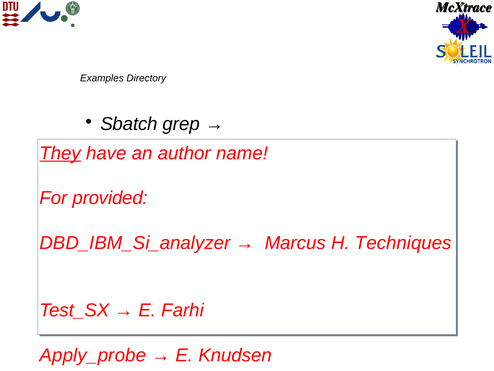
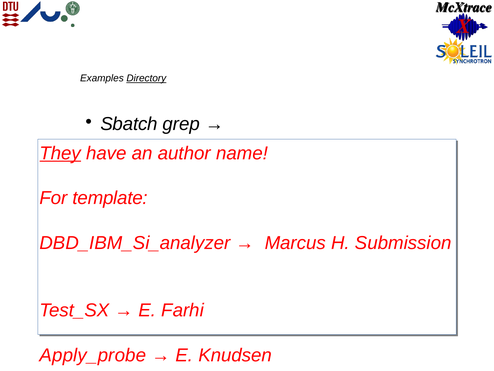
Directory underline: none -> present
provided: provided -> template
Techniques: Techniques -> Submission
